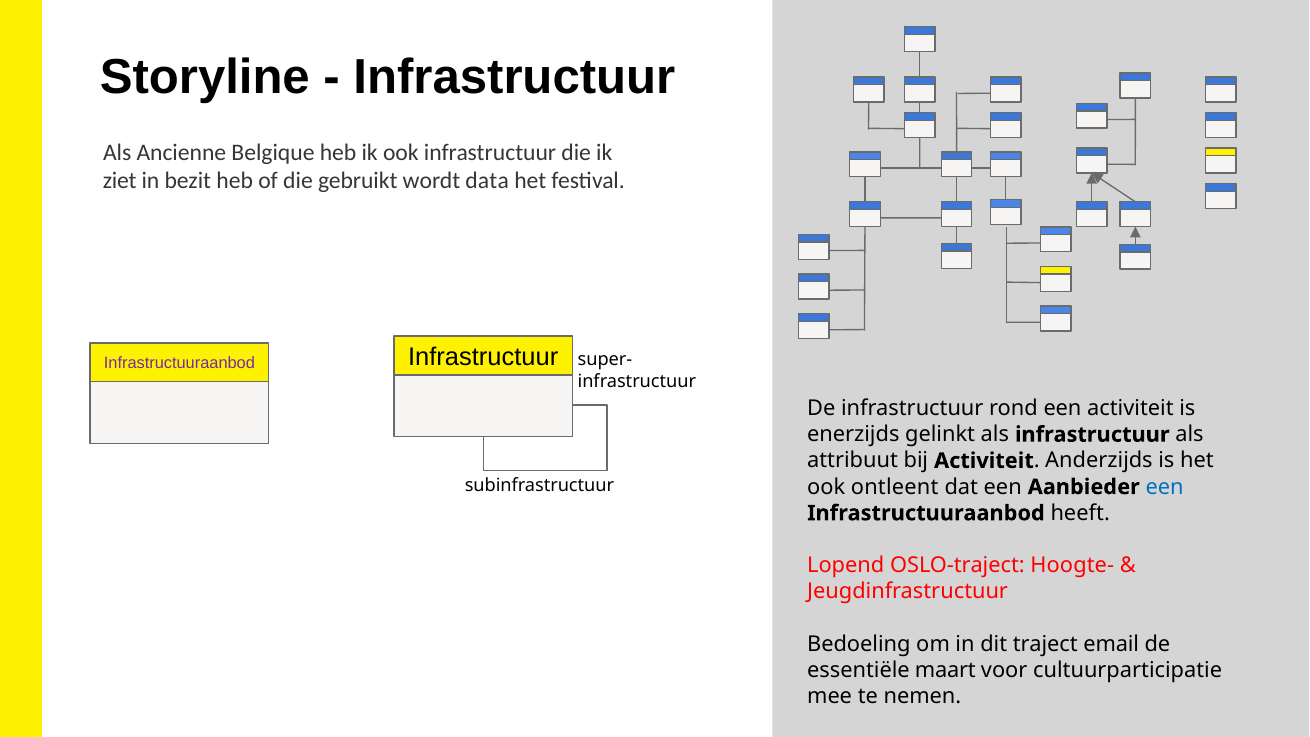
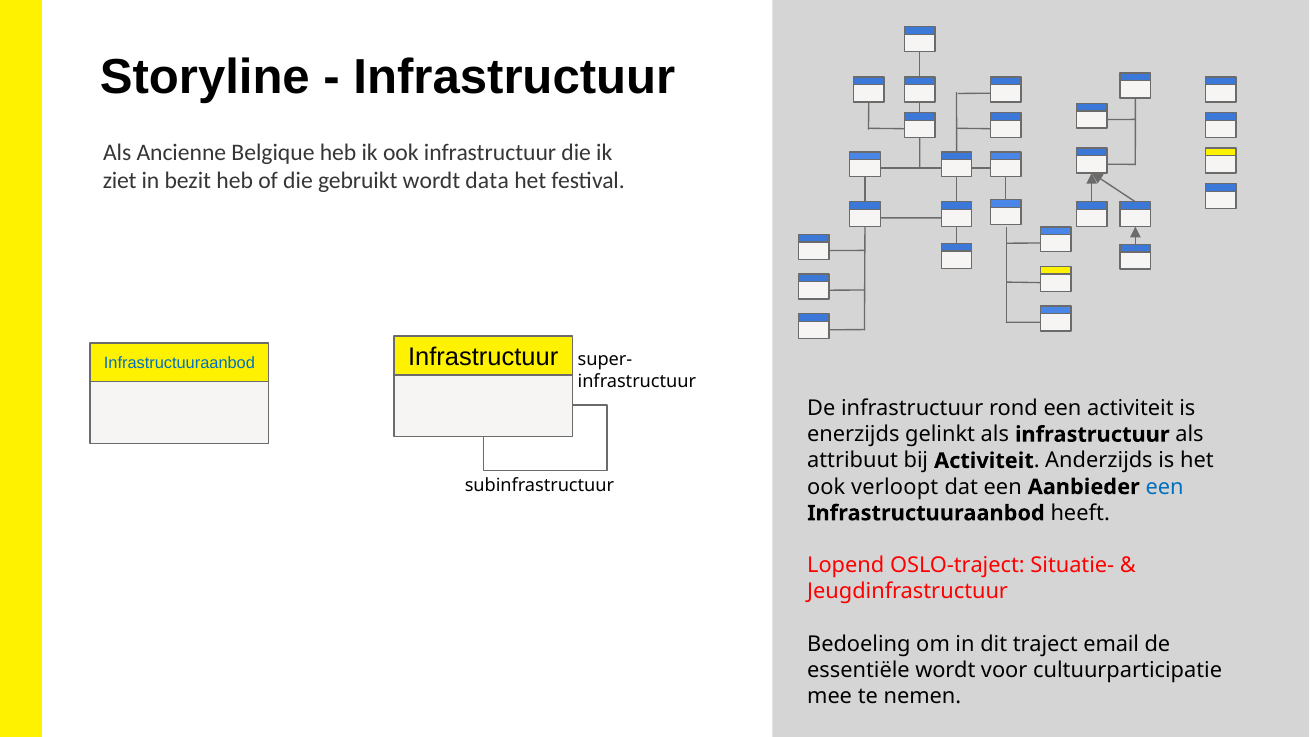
Infrastructuuraanbod at (179, 363) colour: purple -> blue
ontleent: ontleent -> verloopt
Hoogte-: Hoogte- -> Situatie-
essentiële maart: maart -> wordt
